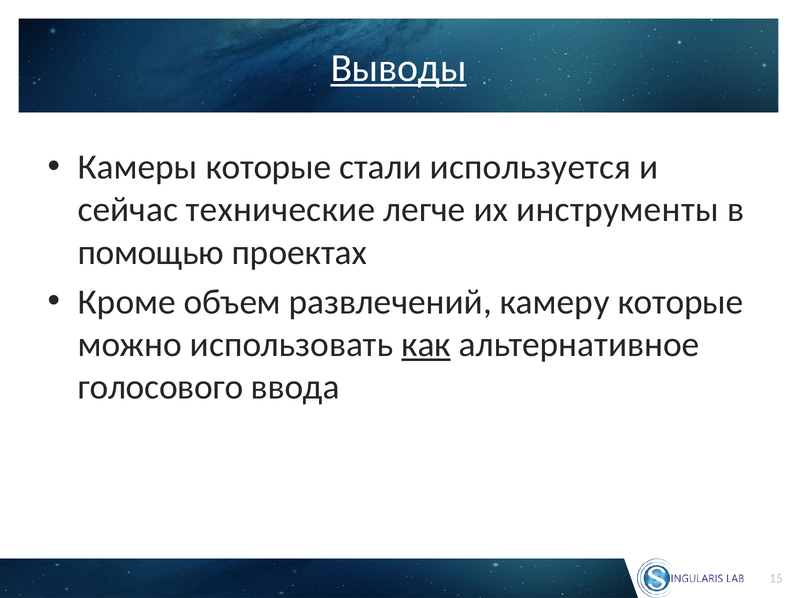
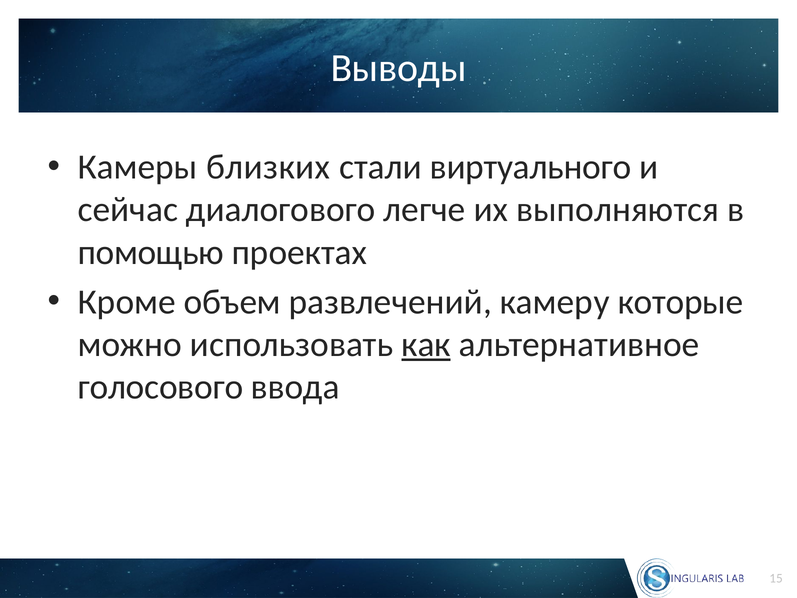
Выводы underline: present -> none
Камеры которые: которые -> близких
используется: используется -> виртуального
технические: технические -> диалогового
инструменты: инструменты -> выполняются
